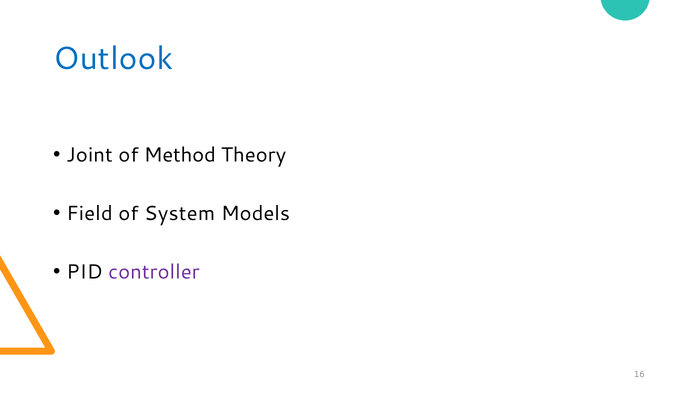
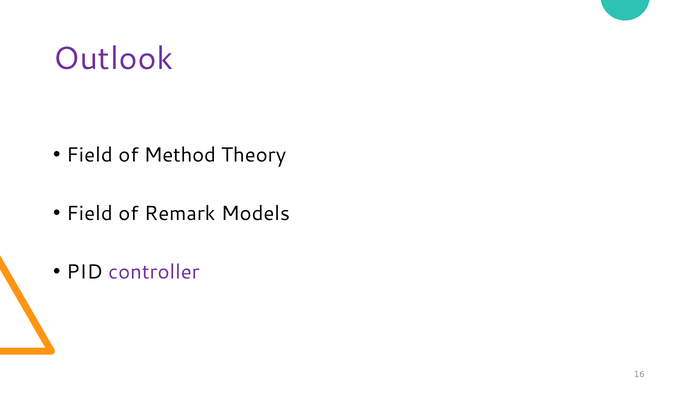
Outlook colour: blue -> purple
Joint at (90, 155): Joint -> Field
System: System -> Remark
